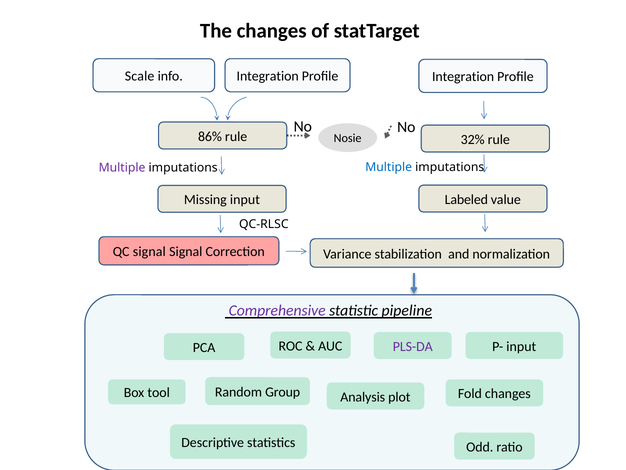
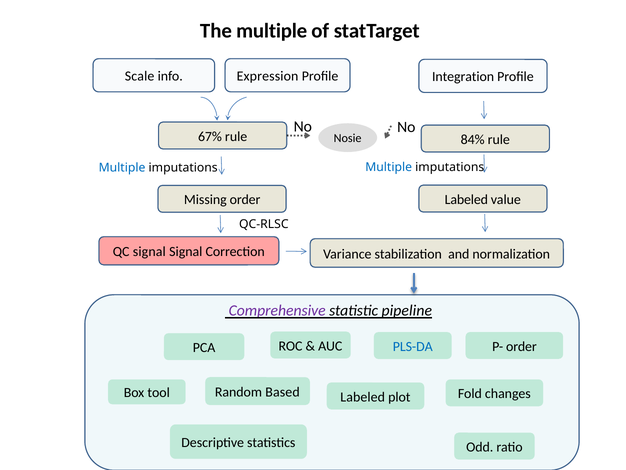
The changes: changes -> multiple
Integration at (268, 76): Integration -> Expression
86%: 86% -> 67%
32%: 32% -> 84%
Multiple at (122, 167) colour: purple -> blue
Missing input: input -> order
P- input: input -> order
PLS-DA colour: purple -> blue
Group: Group -> Based
Analysis at (363, 396): Analysis -> Labeled
